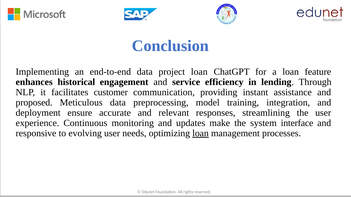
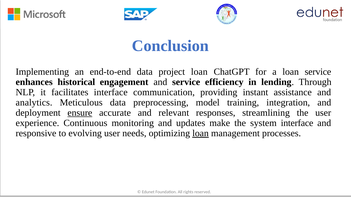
loan feature: feature -> service
facilitates customer: customer -> interface
proposed: proposed -> analytics
ensure underline: none -> present
